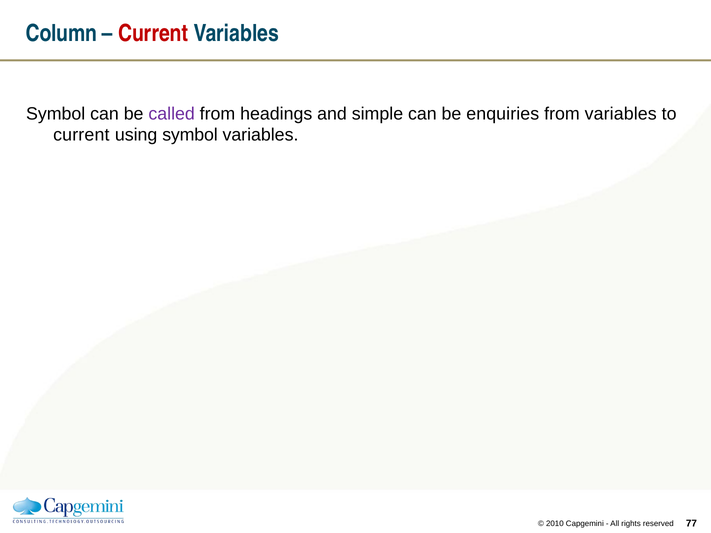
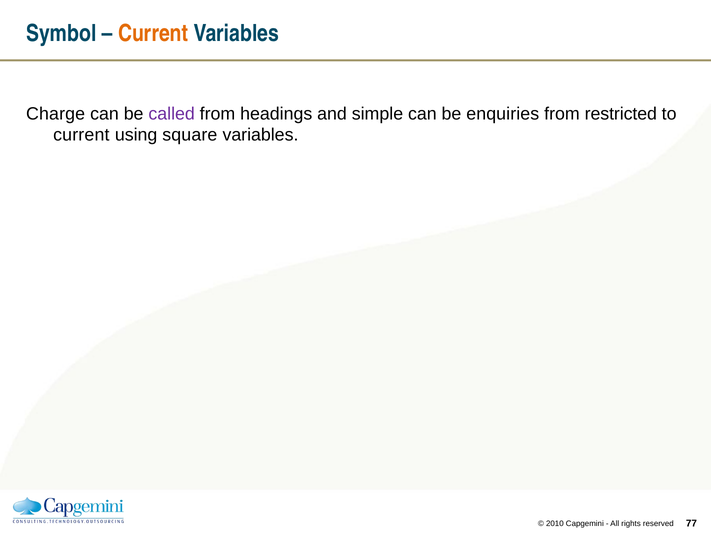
Column: Column -> Symbol
Current at (153, 34) colour: red -> orange
Symbol at (56, 114): Symbol -> Charge
from variables: variables -> restricted
using symbol: symbol -> square
